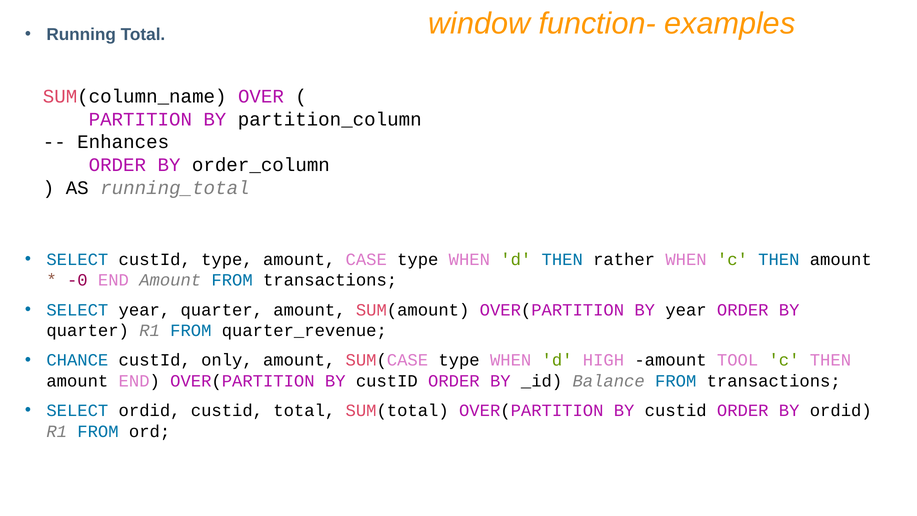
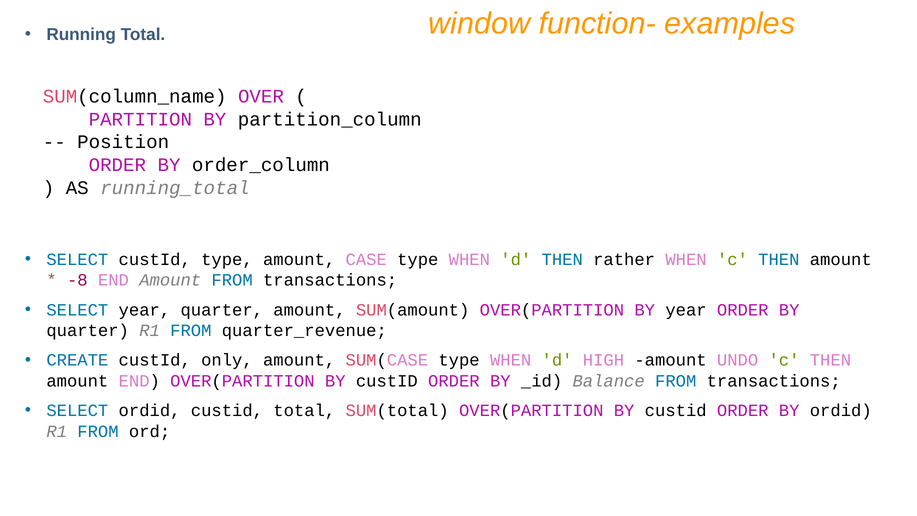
Enhances: Enhances -> Position
-0: -0 -> -8
CHANCE: CHANCE -> CREATE
TOOL: TOOL -> UNDO
